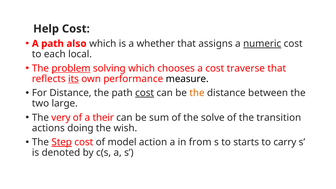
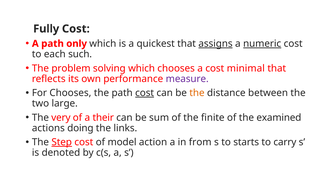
Help: Help -> Fully
also: also -> only
whether: whether -> quickest
assigns underline: none -> present
local: local -> such
problem underline: present -> none
traverse: traverse -> minimal
its underline: present -> none
measure colour: black -> purple
For Distance: Distance -> Chooses
solve: solve -> finite
transition: transition -> examined
wish: wish -> links
